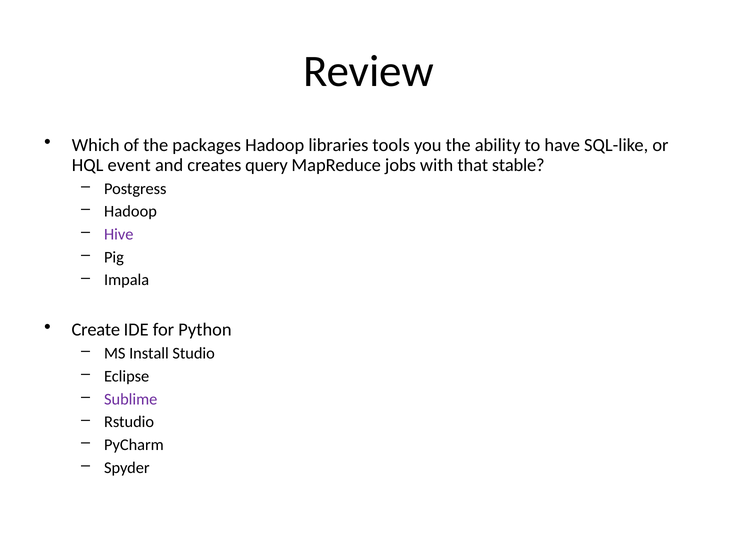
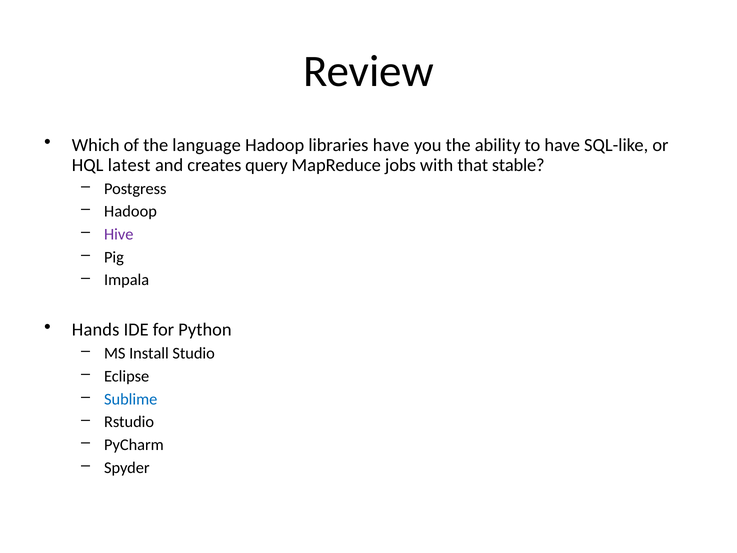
packages: packages -> language
libraries tools: tools -> have
event: event -> latest
Create: Create -> Hands
Sublime colour: purple -> blue
